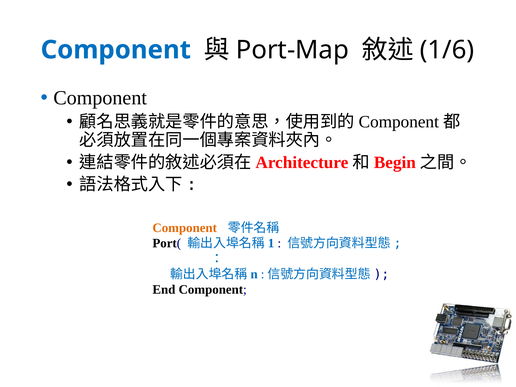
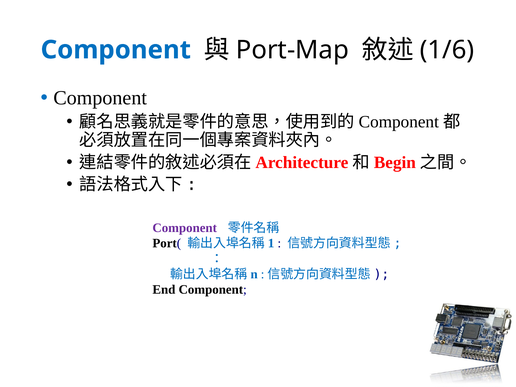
Component at (185, 228) colour: orange -> purple
